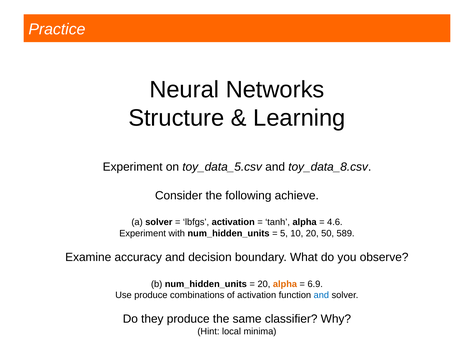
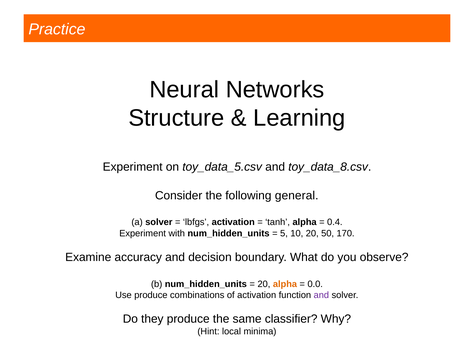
achieve: achieve -> general
4.6: 4.6 -> 0.4
589: 589 -> 170
6.9: 6.9 -> 0.0
and at (321, 295) colour: blue -> purple
